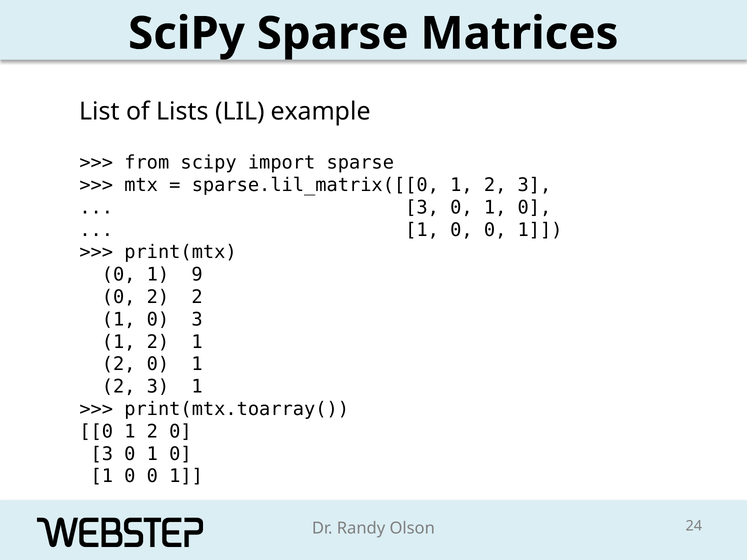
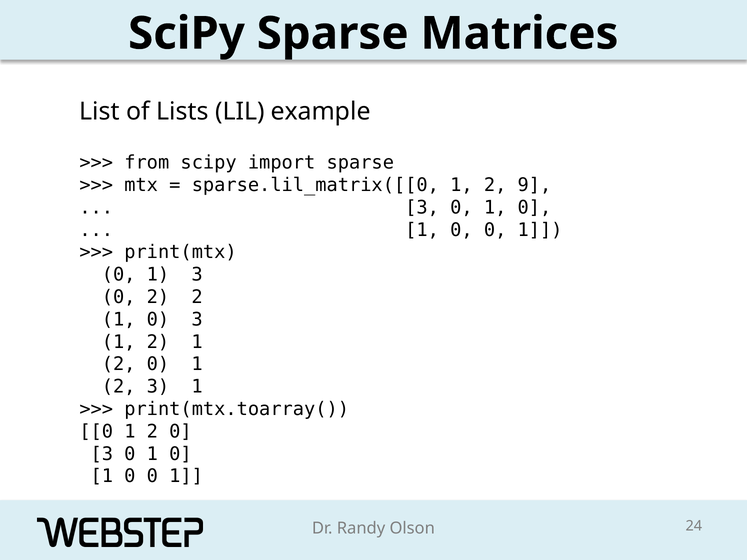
sparse.lil_matrix([[0 1 2 3: 3 -> 9
1 9: 9 -> 3
